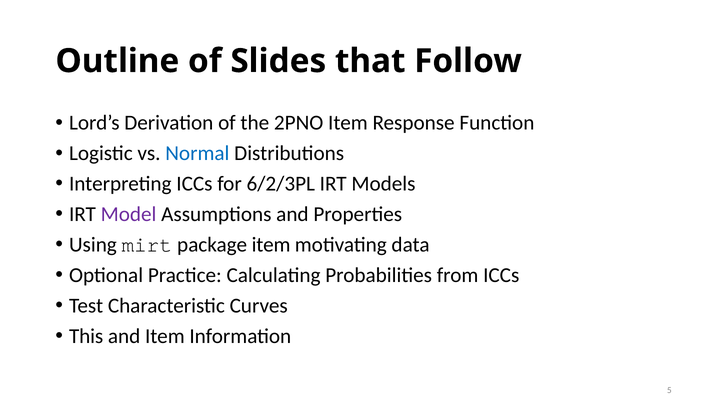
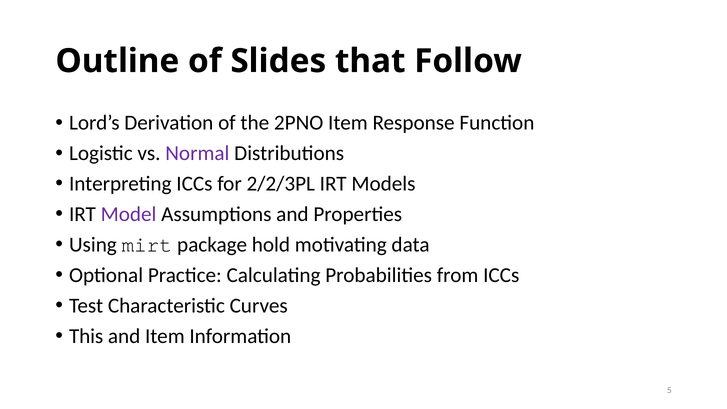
Normal colour: blue -> purple
6/2/3PL: 6/2/3PL -> 2/2/3PL
package item: item -> hold
